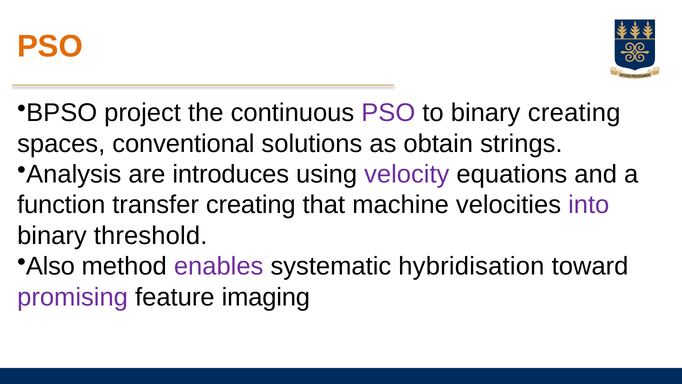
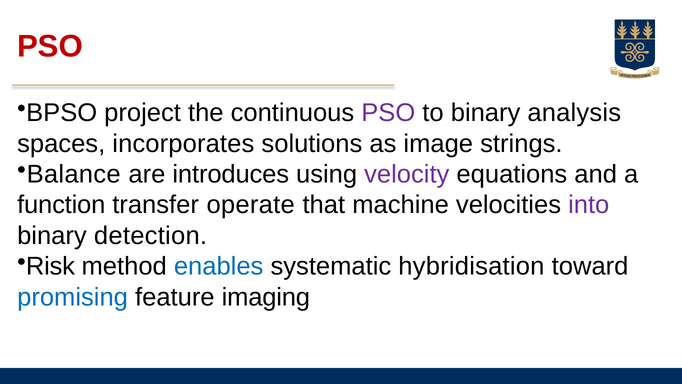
PSO at (50, 46) colour: orange -> red
binary creating: creating -> analysis
conventional: conventional -> incorporates
obtain: obtain -> image
Analysis: Analysis -> Balance
transfer creating: creating -> operate
threshold: threshold -> detection
Also: Also -> Risk
enables colour: purple -> blue
promising colour: purple -> blue
